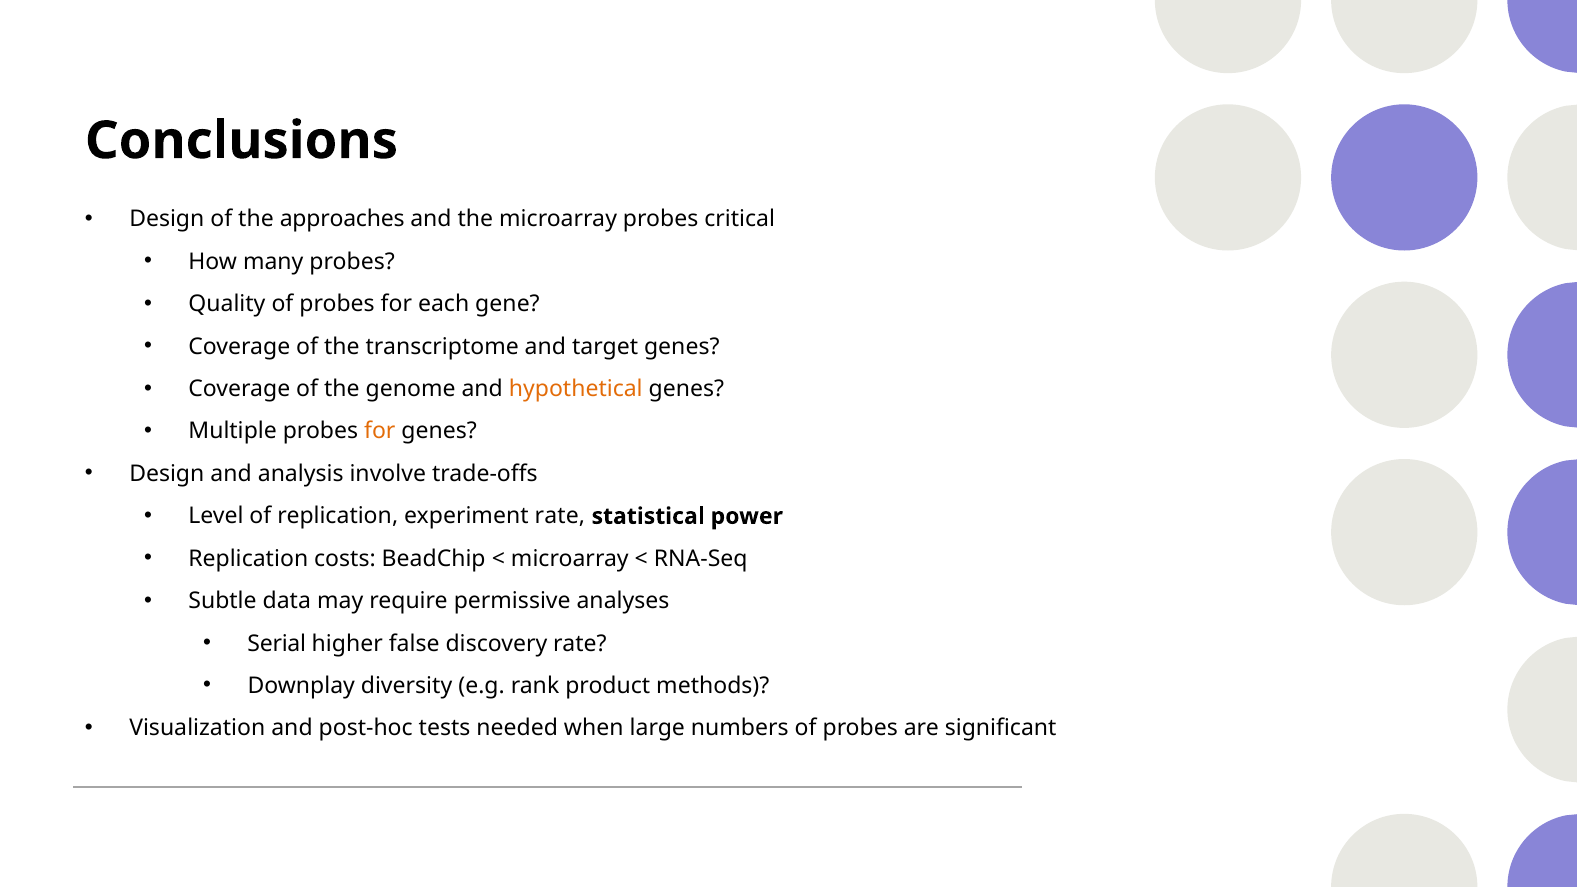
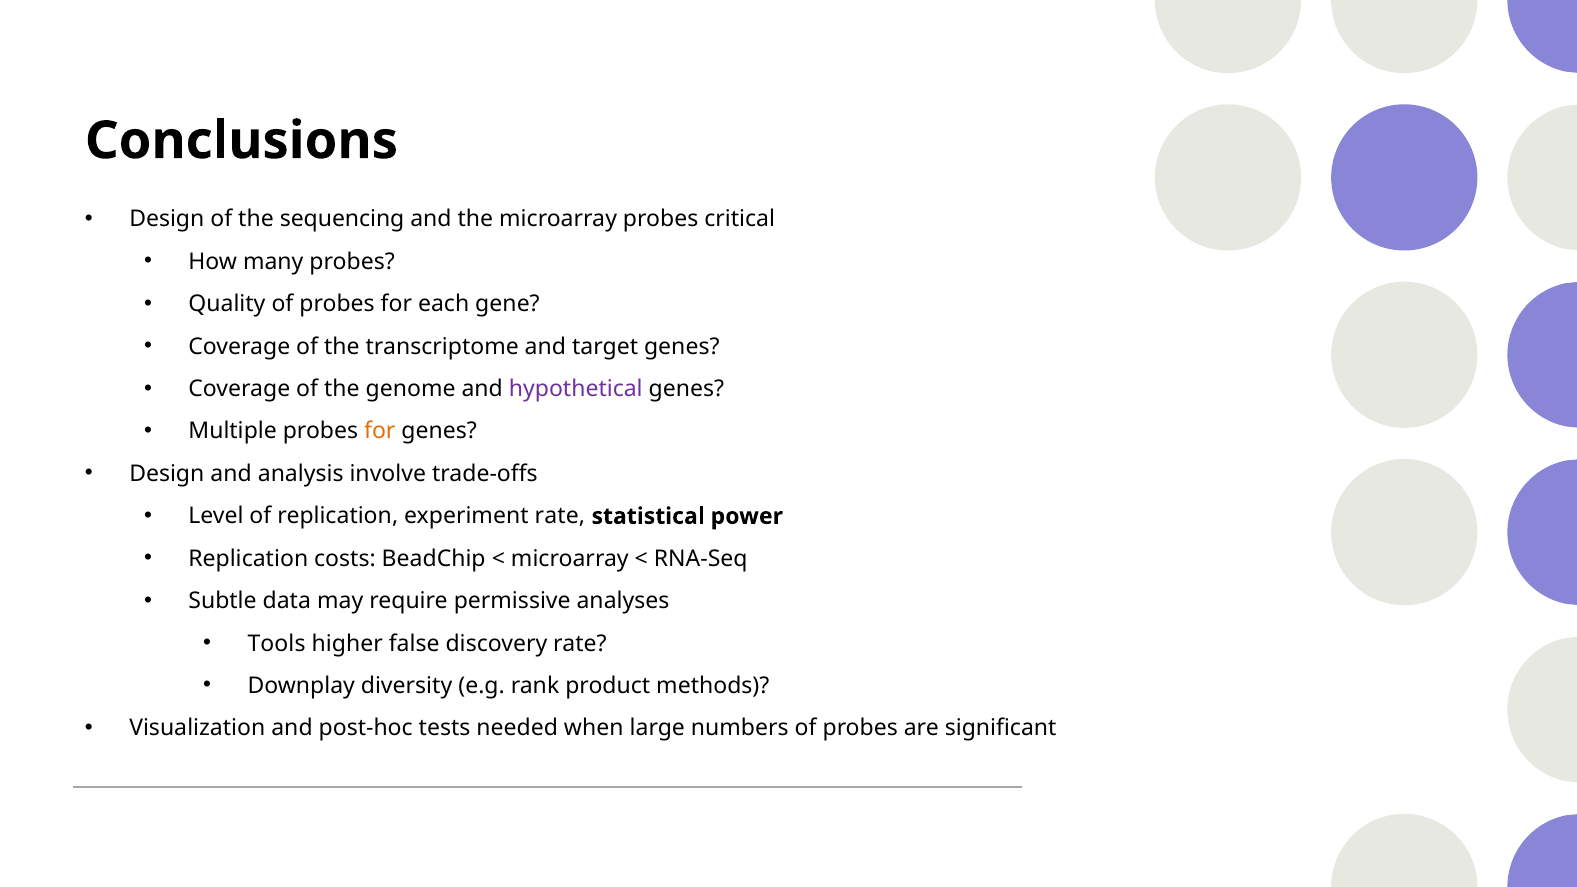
approaches: approaches -> sequencing
hypothetical colour: orange -> purple
Serial: Serial -> Tools
